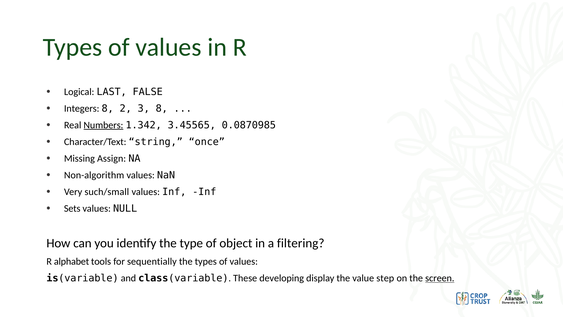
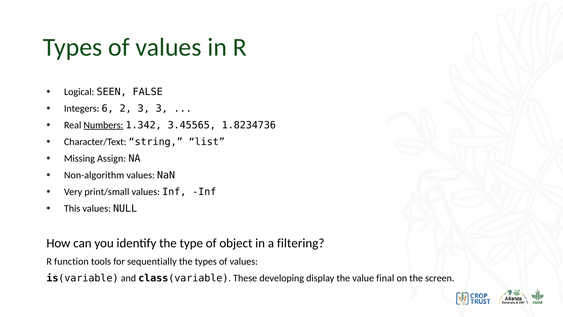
LAST: LAST -> SEEN
Integers 8: 8 -> 6
3 8: 8 -> 3
0.0870985: 0.0870985 -> 1.8234736
once: once -> list
such/small: such/small -> print/small
Sets: Sets -> This
alphabet: alphabet -> function
step: step -> final
screen underline: present -> none
